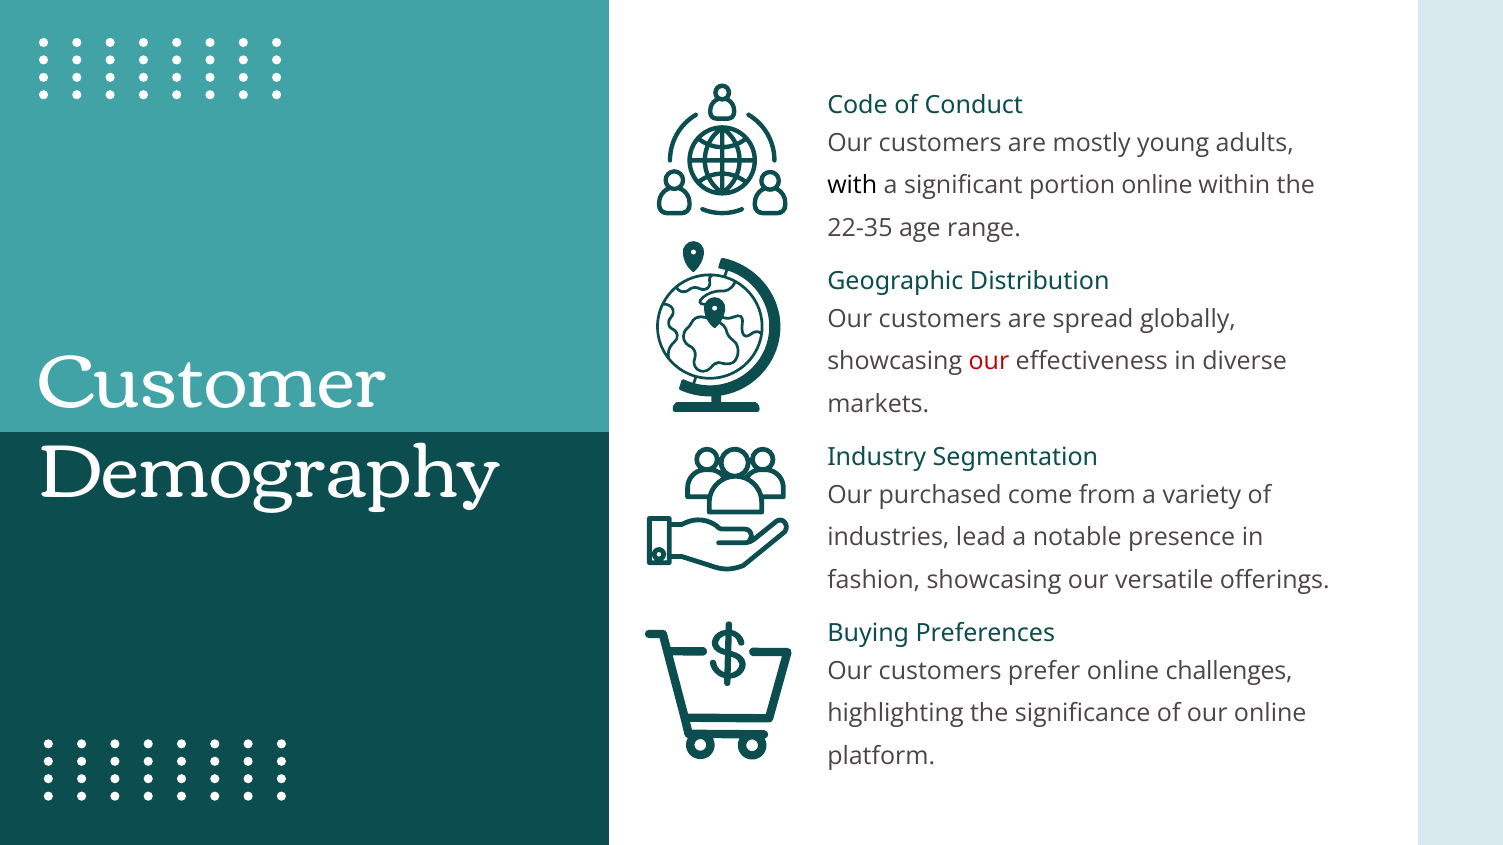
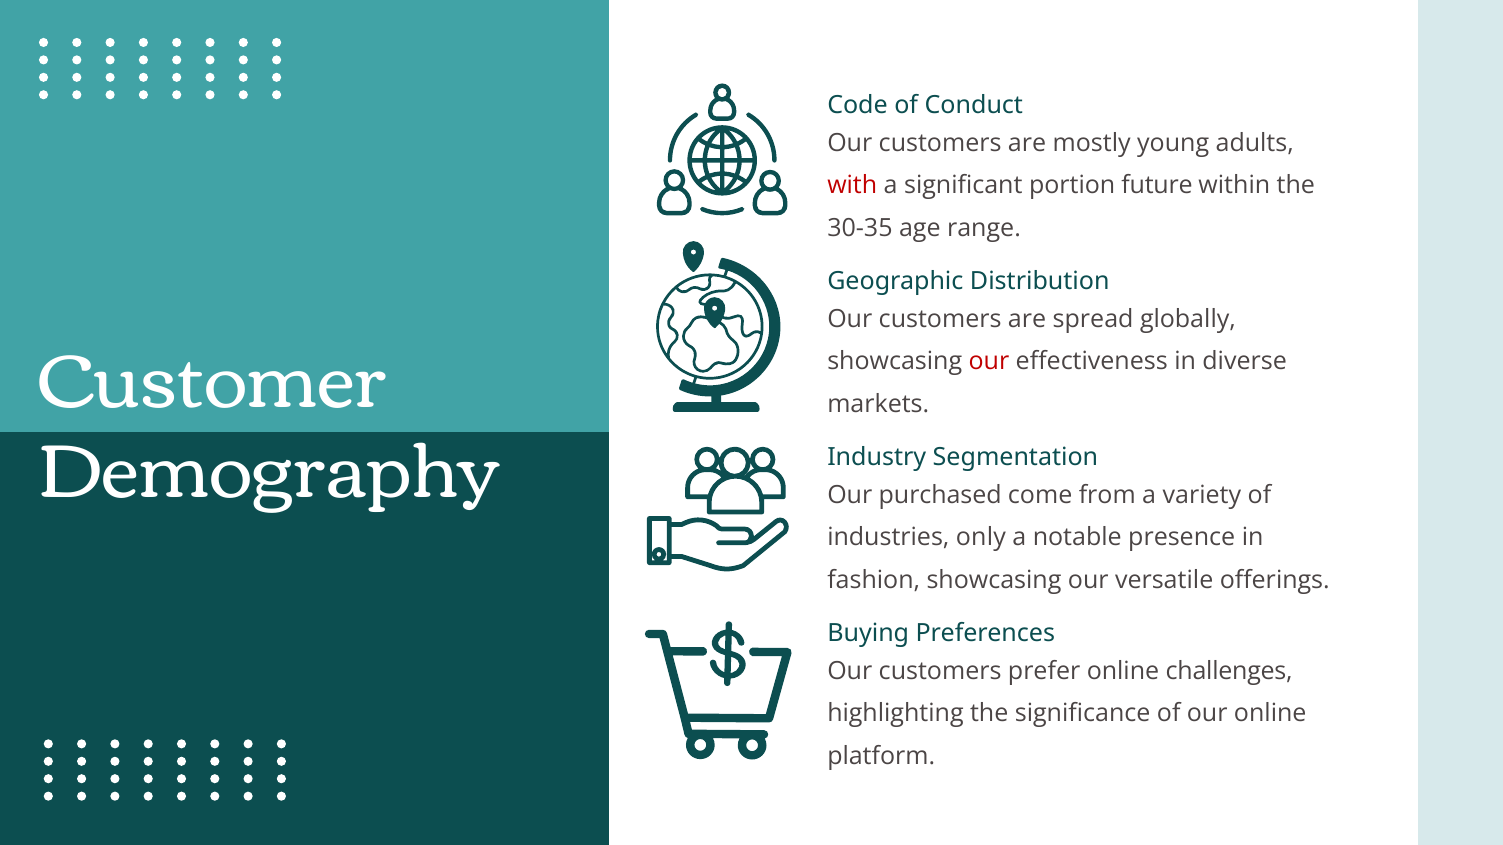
with colour: black -> red
portion online: online -> future
22-35: 22-35 -> 30-35
lead: lead -> only
